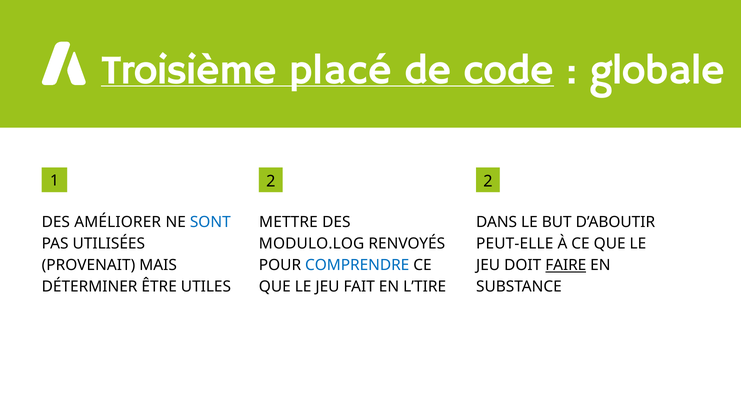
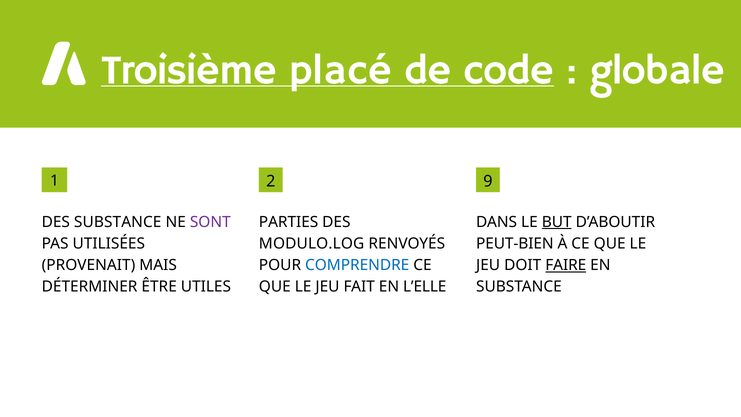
2 2: 2 -> 9
DES AMÉLIORER: AMÉLIORER -> SUBSTANCE
SONT colour: blue -> purple
METTRE: METTRE -> PARTIES
BUT underline: none -> present
PEUT-ELLE: PEUT-ELLE -> PEUT-BIEN
L’TIRE: L’TIRE -> L’ELLE
